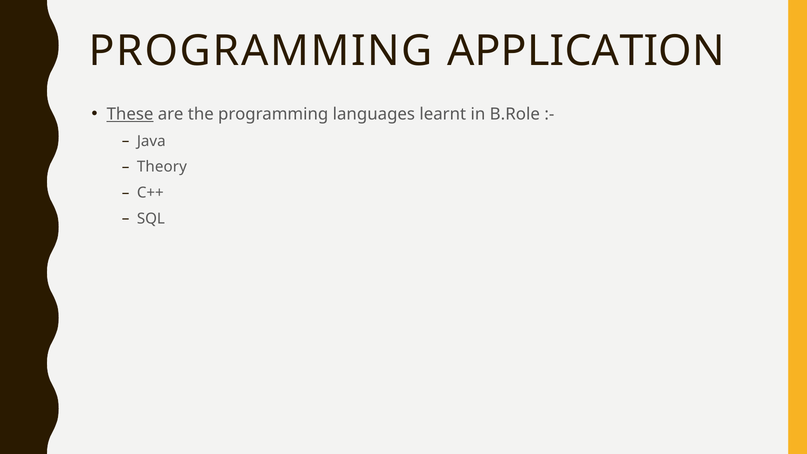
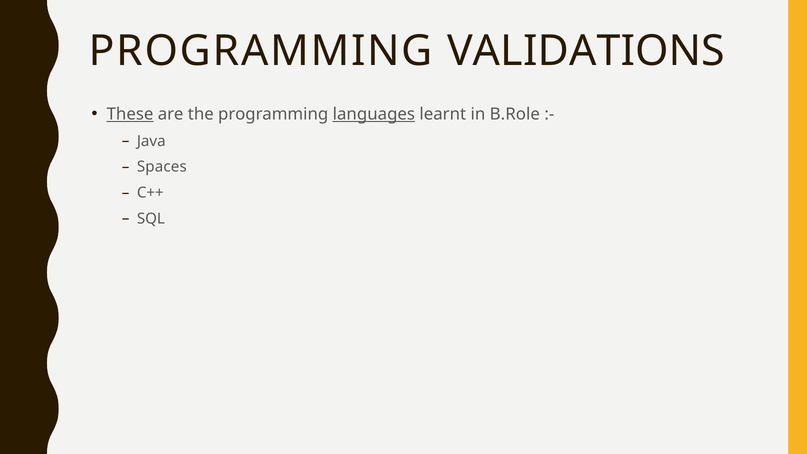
APPLICATION: APPLICATION -> VALIDATIONS
languages underline: none -> present
Theory: Theory -> Spaces
